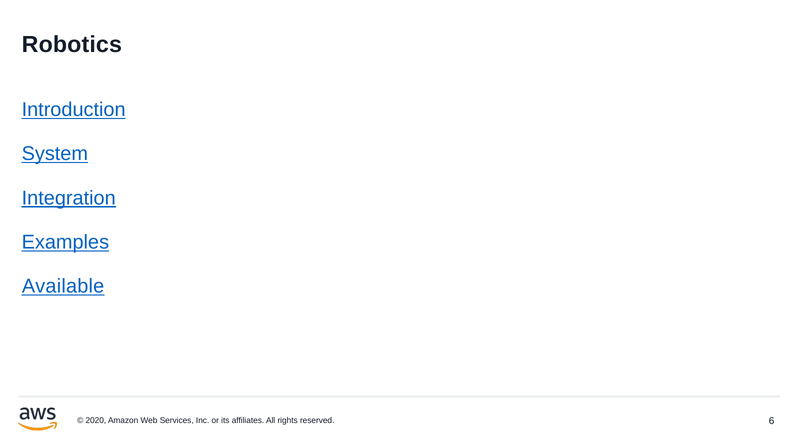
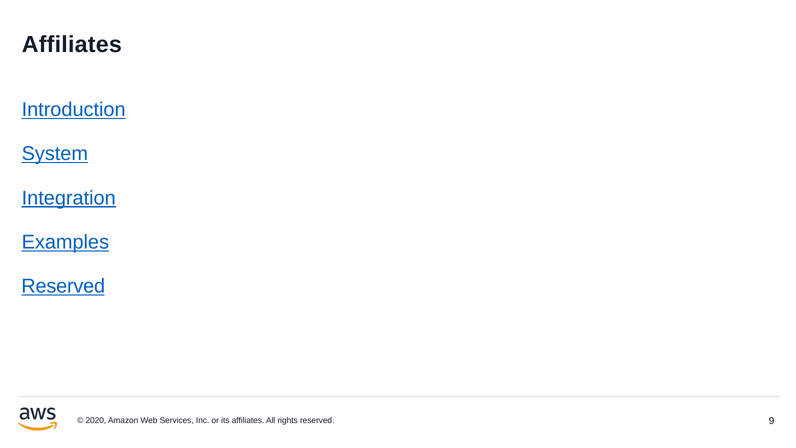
Robotics at (72, 45): Robotics -> Affiliates
Available at (63, 286): Available -> Reserved
6: 6 -> 9
